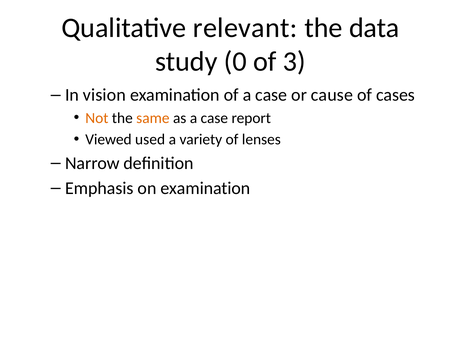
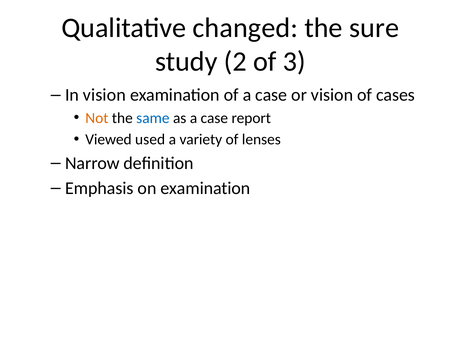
relevant: relevant -> changed
data: data -> sure
0: 0 -> 2
or cause: cause -> vision
same colour: orange -> blue
